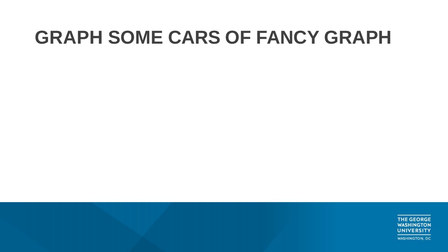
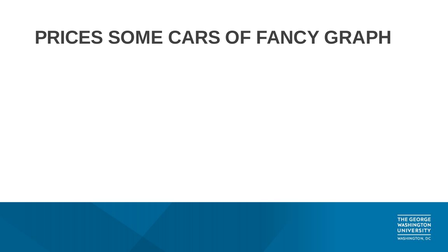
GRAPH at (69, 38): GRAPH -> PRICES
